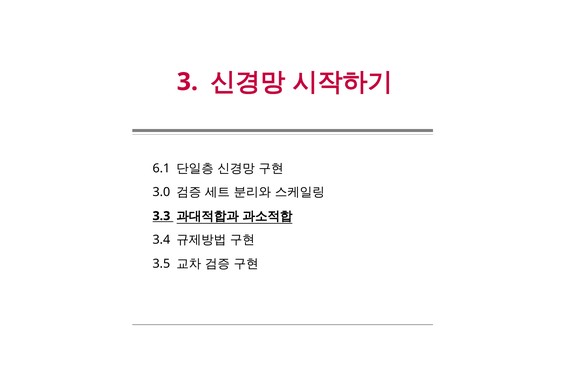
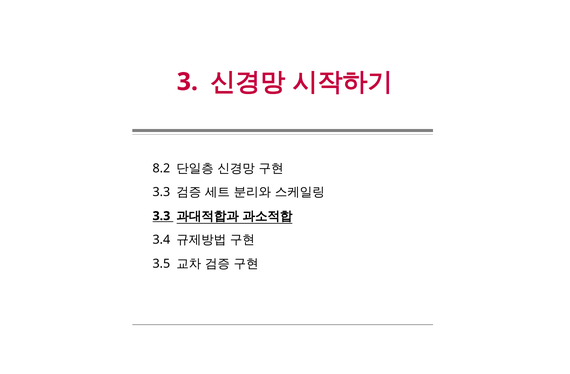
6.1: 6.1 -> 8.2
3.0 at (161, 192): 3.0 -> 3.3
